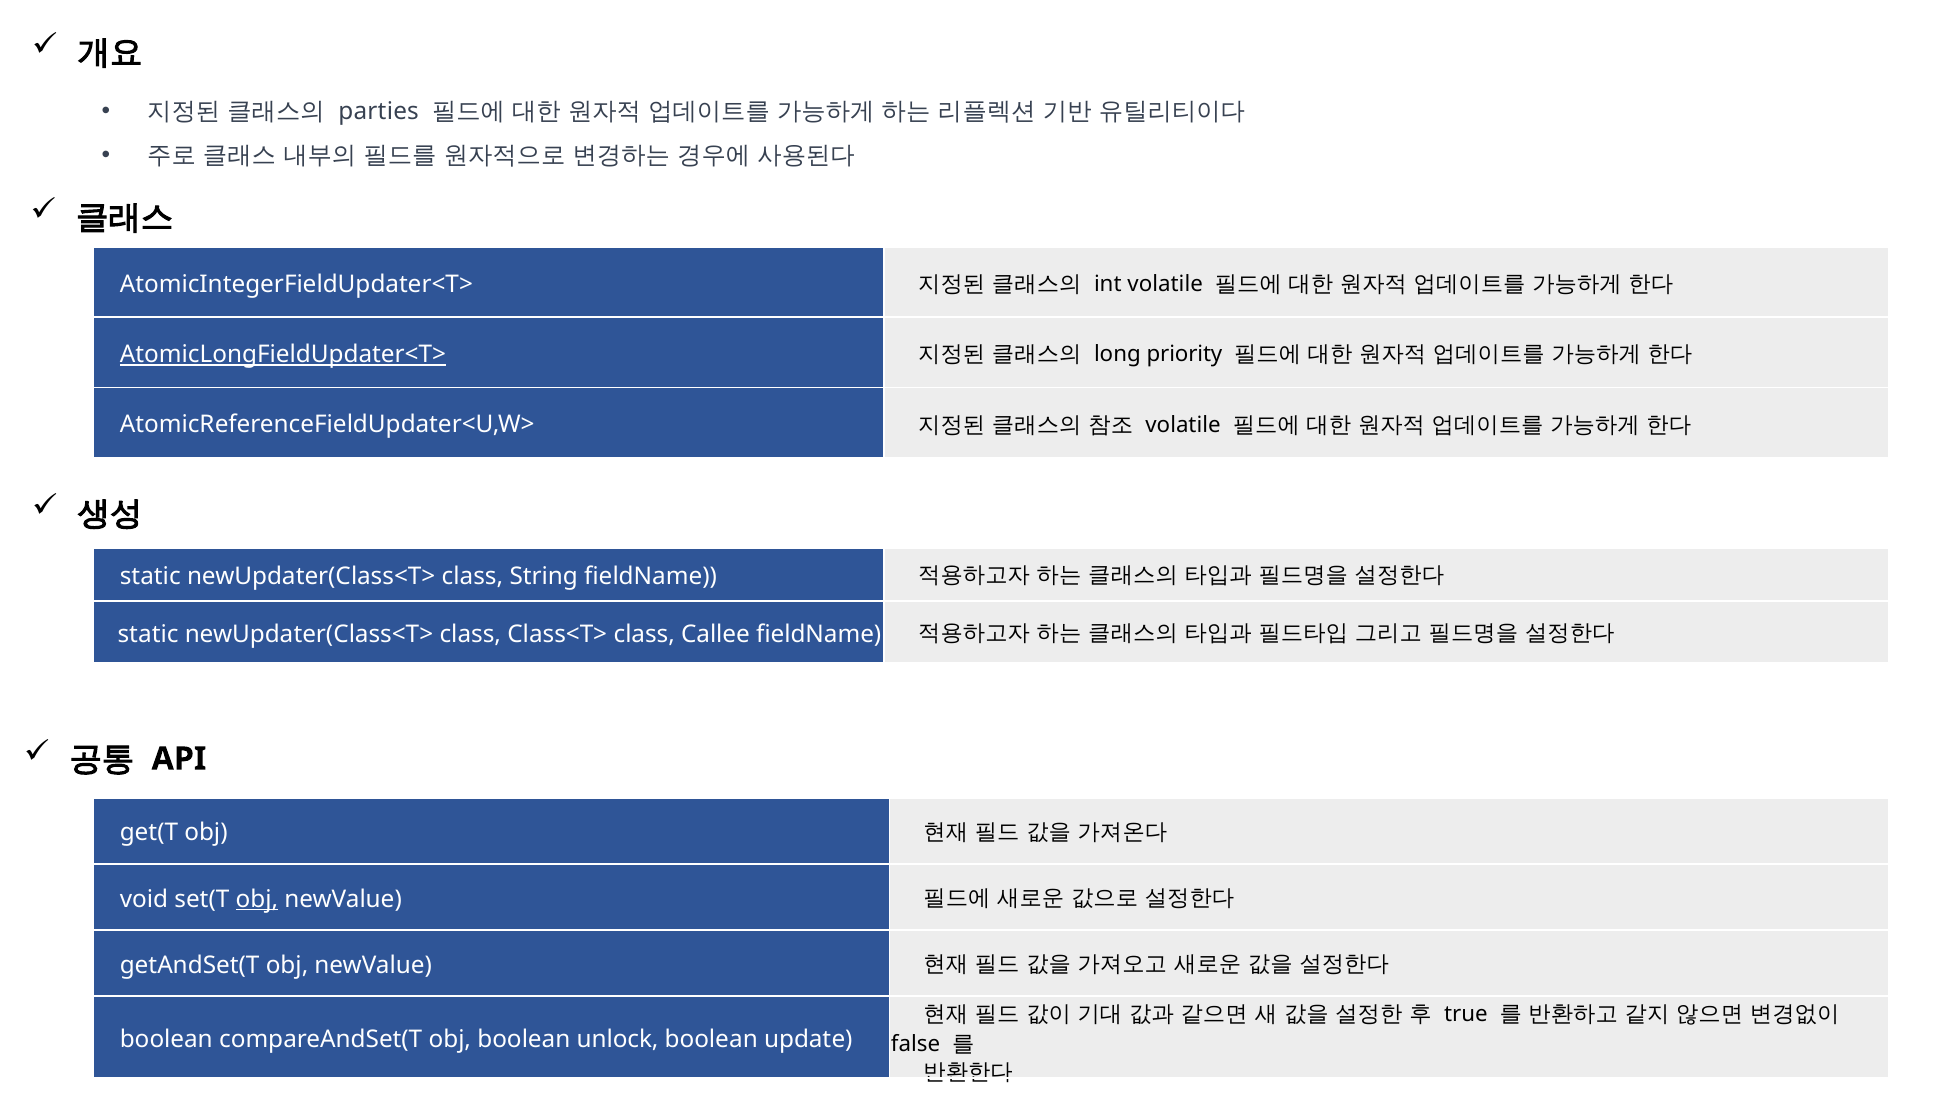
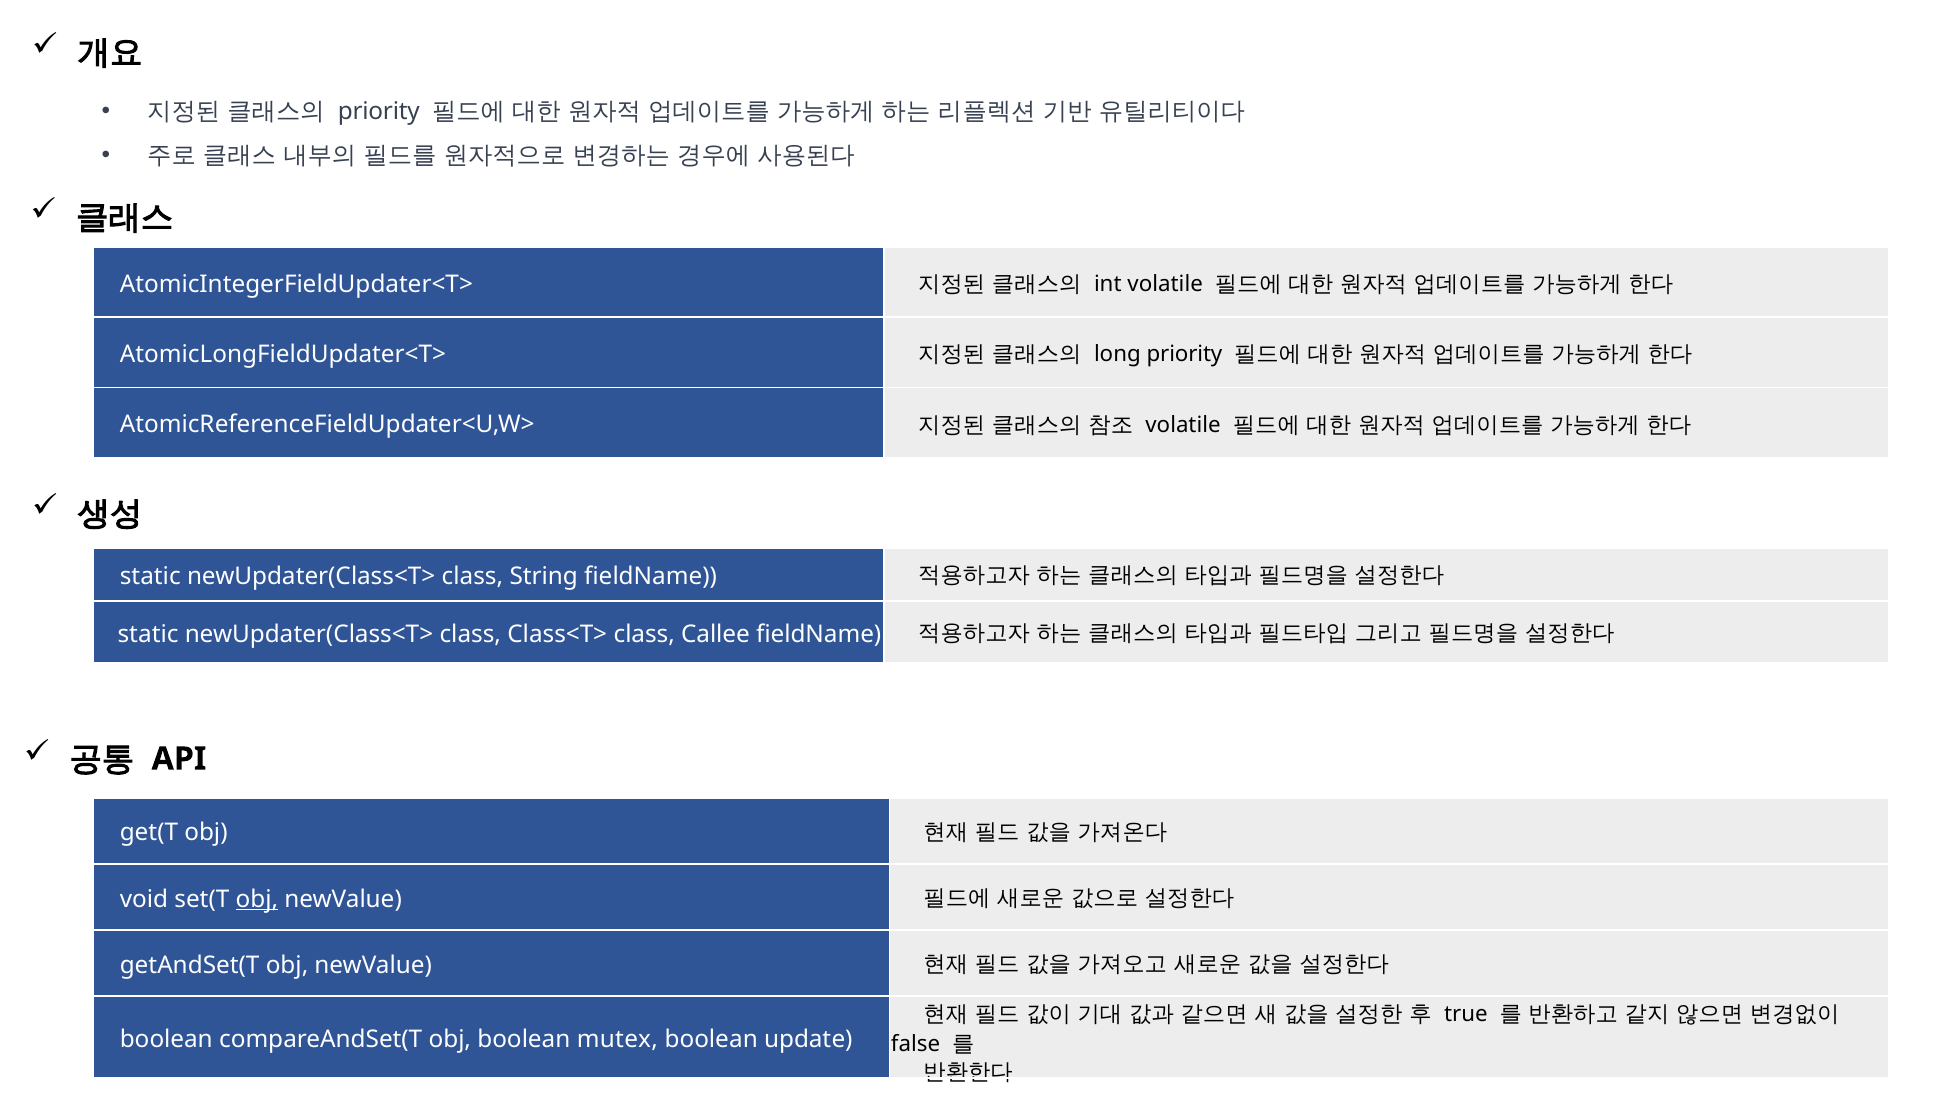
parties at (379, 112): parties -> priority
AtomicLongFieldUpdater<T> underline: present -> none
unlock: unlock -> mutex
